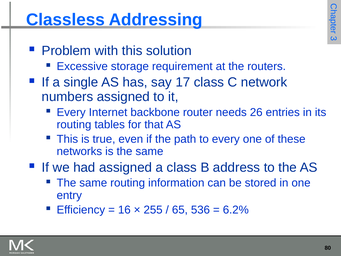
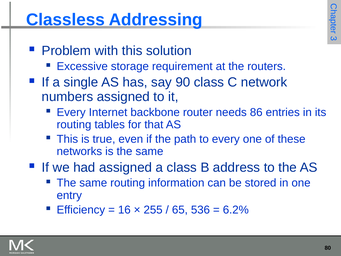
17: 17 -> 90
26: 26 -> 86
